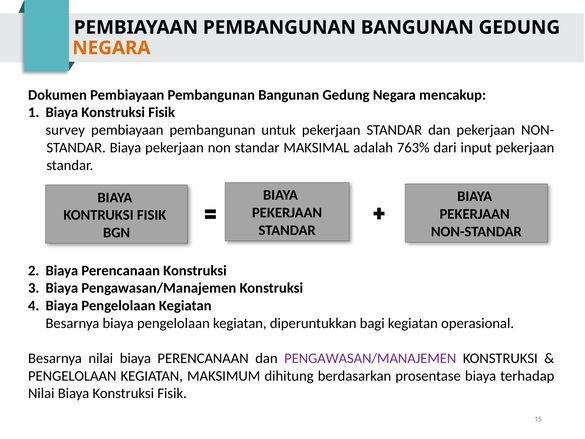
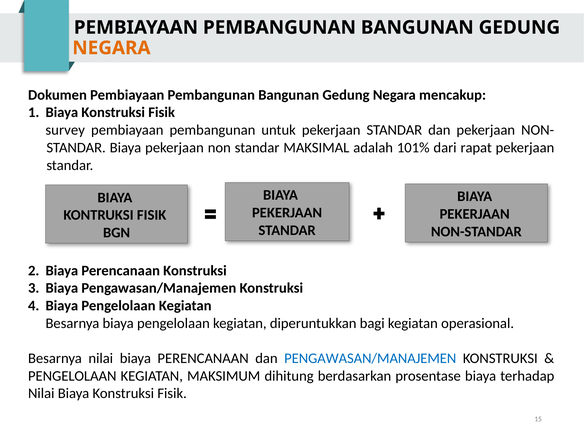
763%: 763% -> 101%
input: input -> rapat
PENGAWASAN/MANAJEMEN at (370, 358) colour: purple -> blue
